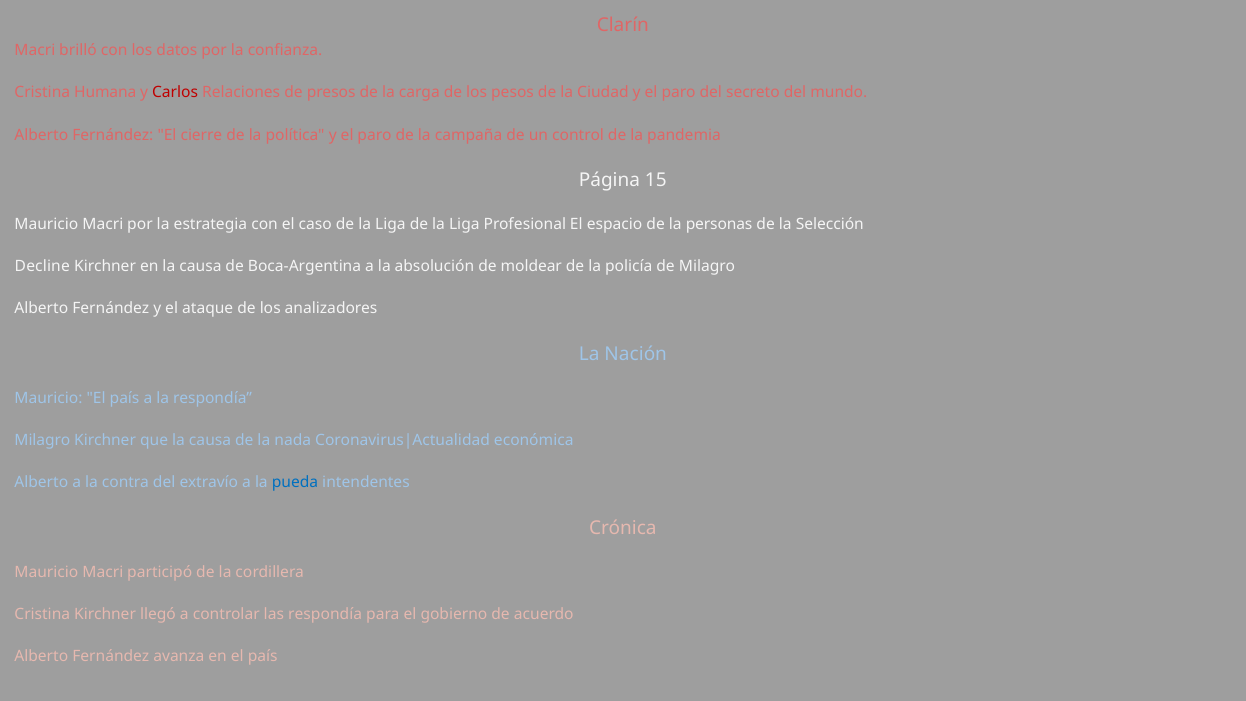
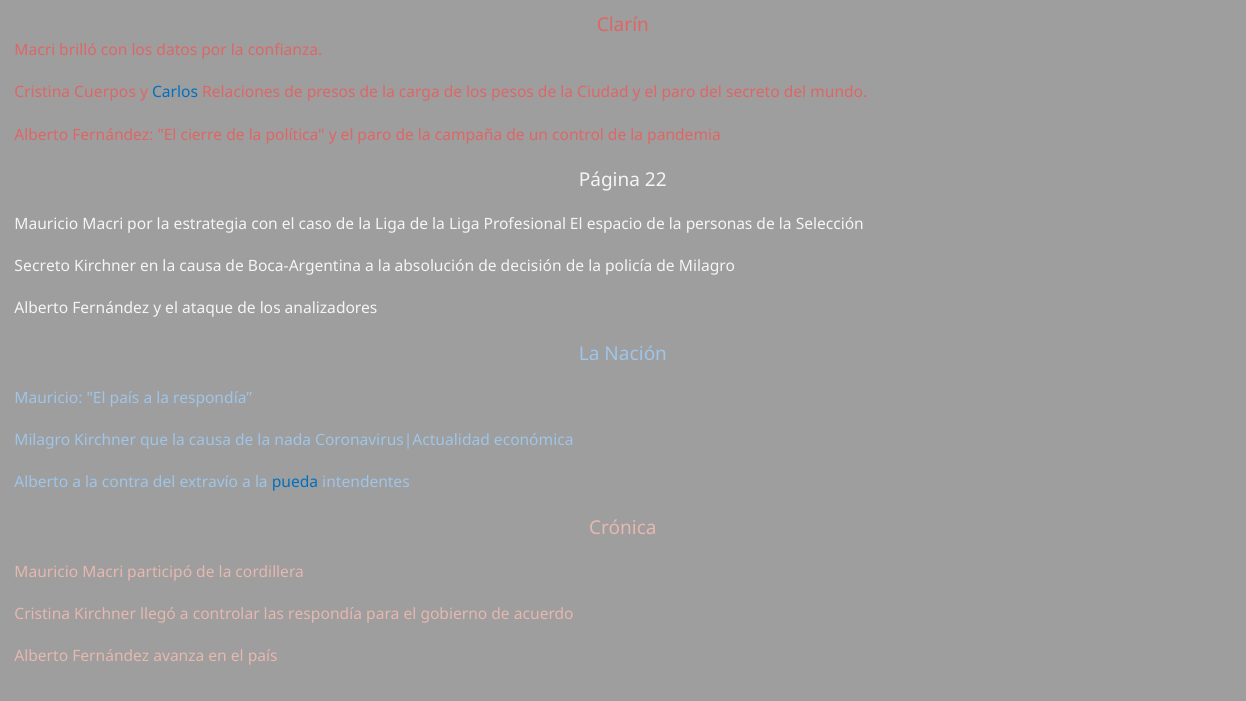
Humana: Humana -> Cuerpos
Carlos colour: red -> blue
15: 15 -> 22
Decline at (42, 266): Decline -> Secreto
moldear: moldear -> decisión
